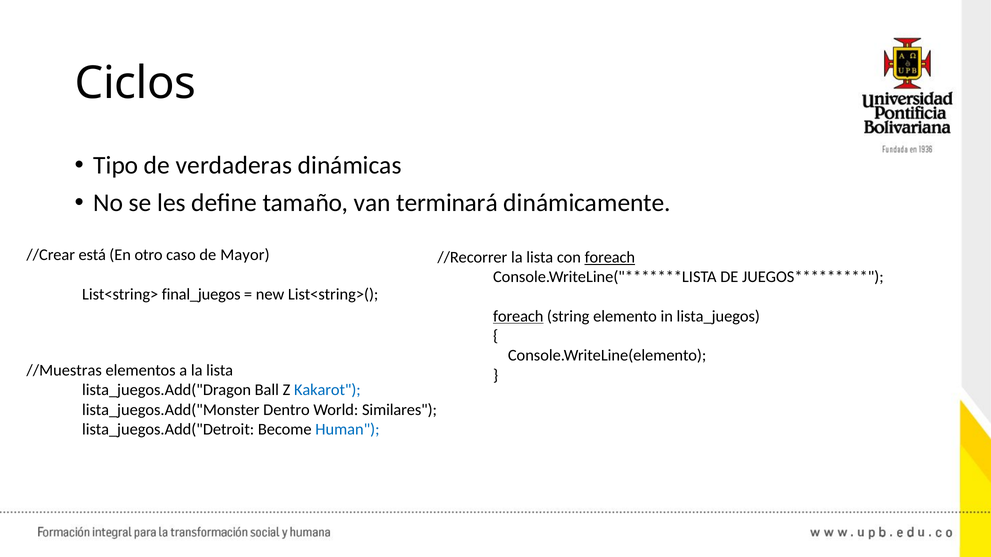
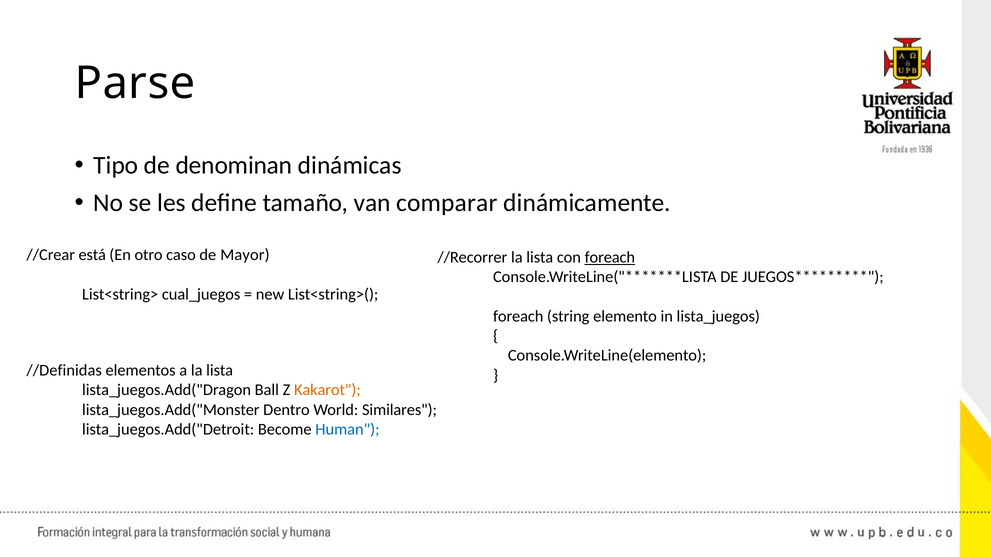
Ciclos: Ciclos -> Parse
verdaderas: verdaderas -> denominan
terminará: terminará -> comparar
final_juegos: final_juegos -> cual_juegos
foreach at (518, 316) underline: present -> none
//Muestras: //Muestras -> //Definidas
Kakarot colour: blue -> orange
